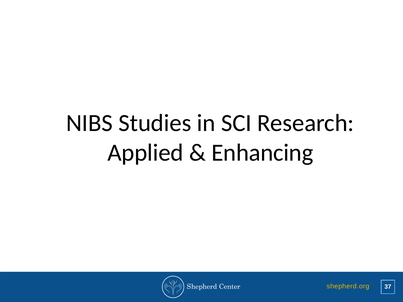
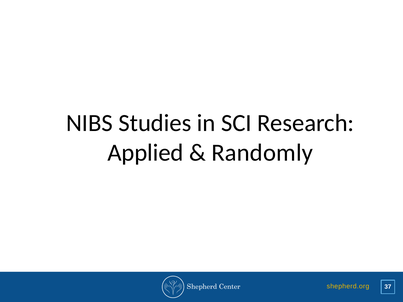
Enhancing: Enhancing -> Randomly
